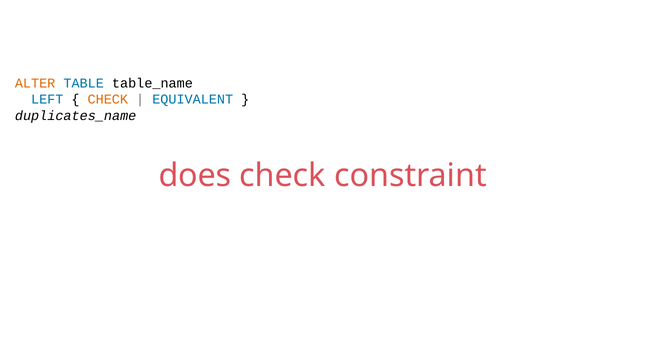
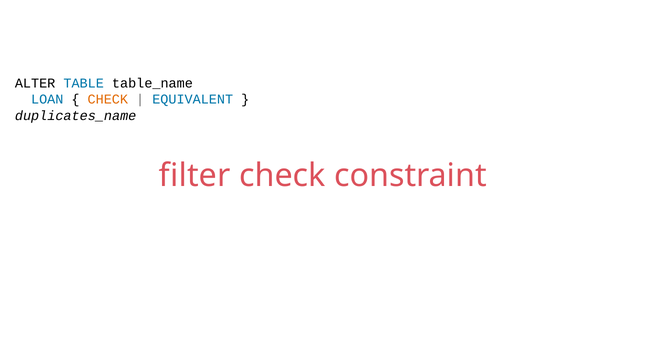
ALTER colour: orange -> black
LEFT: LEFT -> LOAN
does: does -> filter
